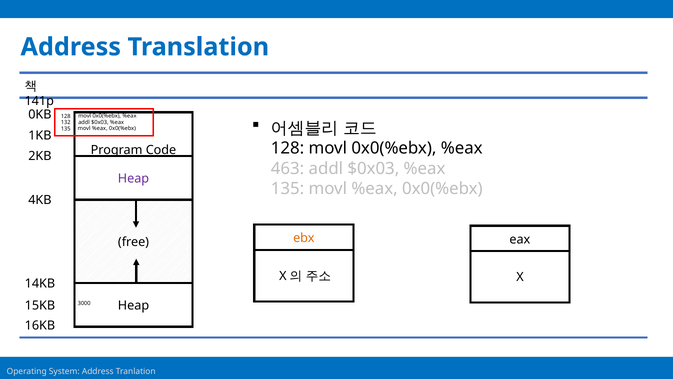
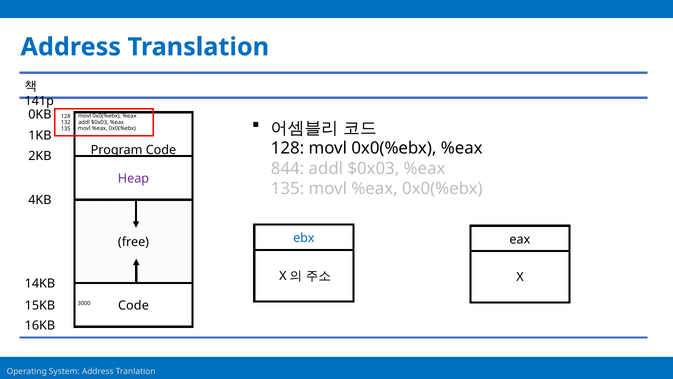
463: 463 -> 844
ebx colour: orange -> blue
Heap at (134, 305): Heap -> Code
